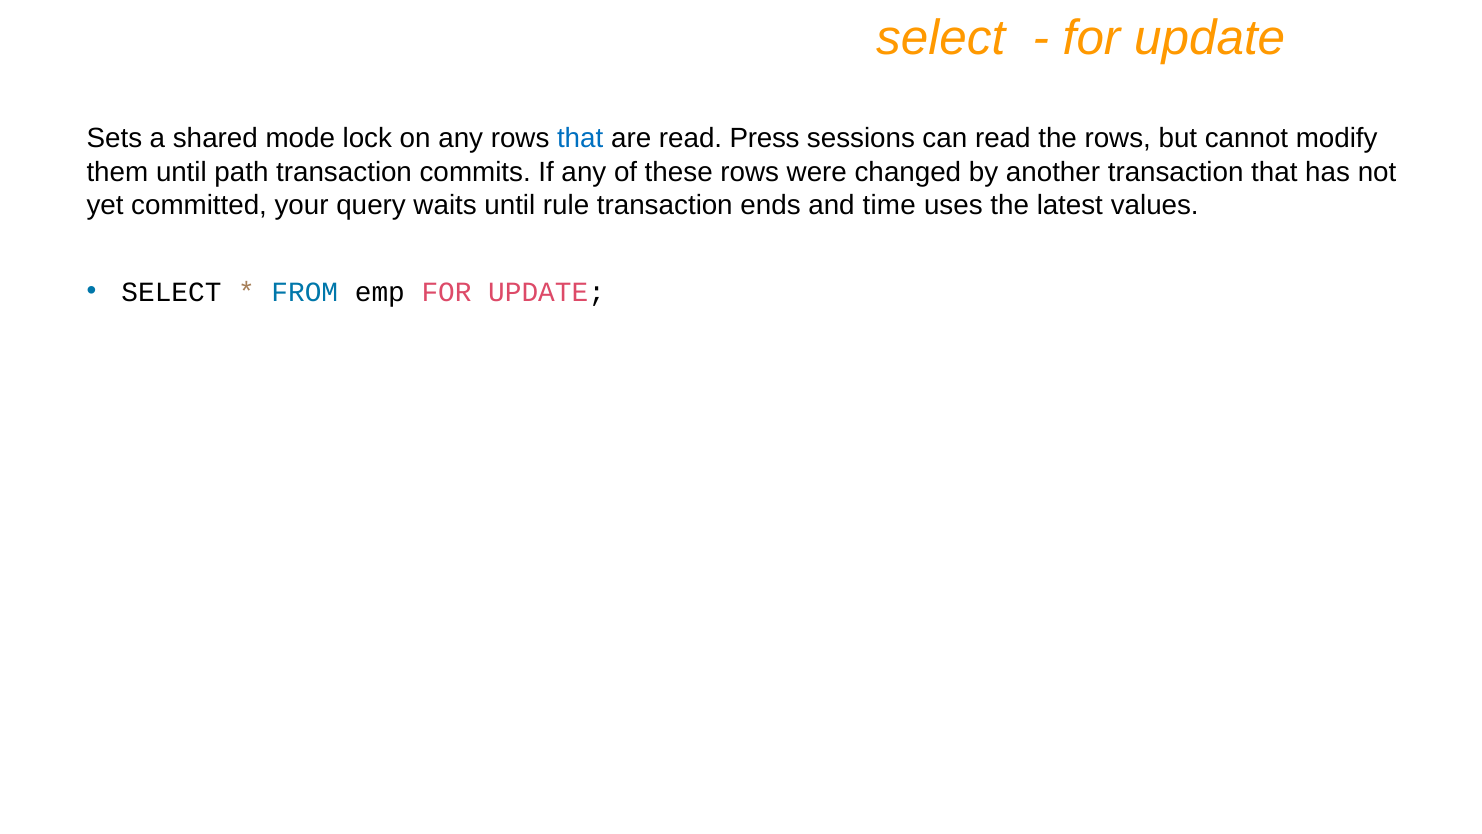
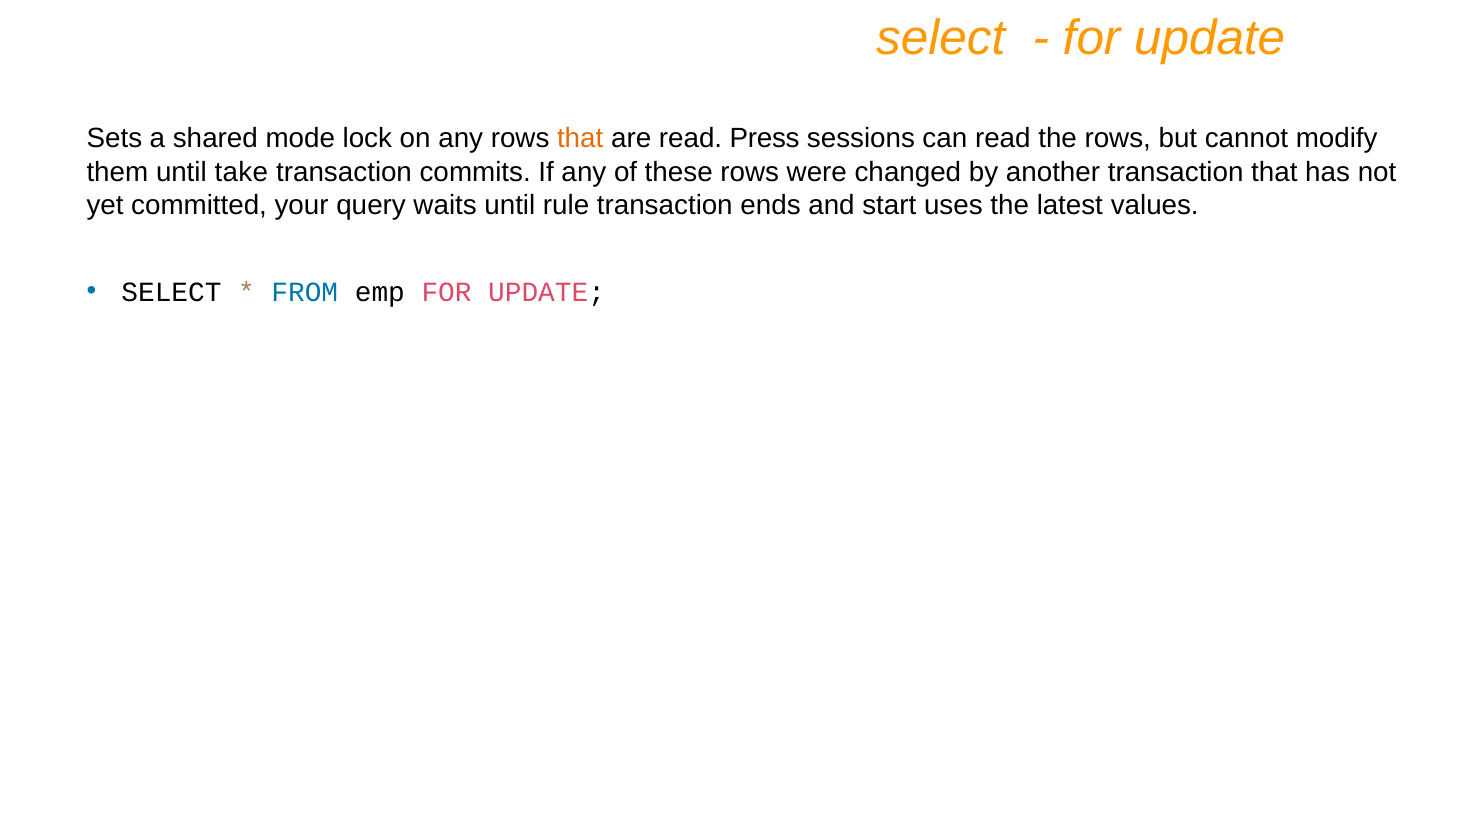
that at (580, 138) colour: blue -> orange
path: path -> take
time: time -> start
